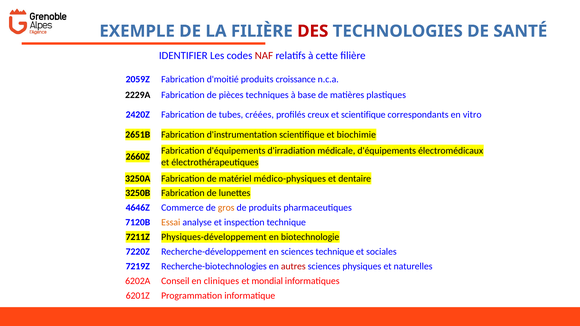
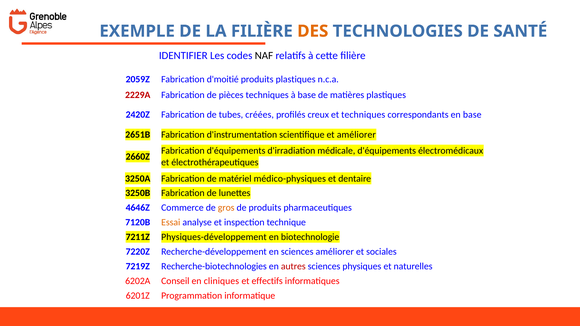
DES colour: red -> orange
NAF colour: red -> black
produits croissance: croissance -> plastiques
2229A colour: black -> red
et scientifique: scientifique -> techniques
en vitro: vitro -> base
et biochimie: biochimie -> améliorer
sciences technique: technique -> améliorer
mondial: mondial -> effectifs
